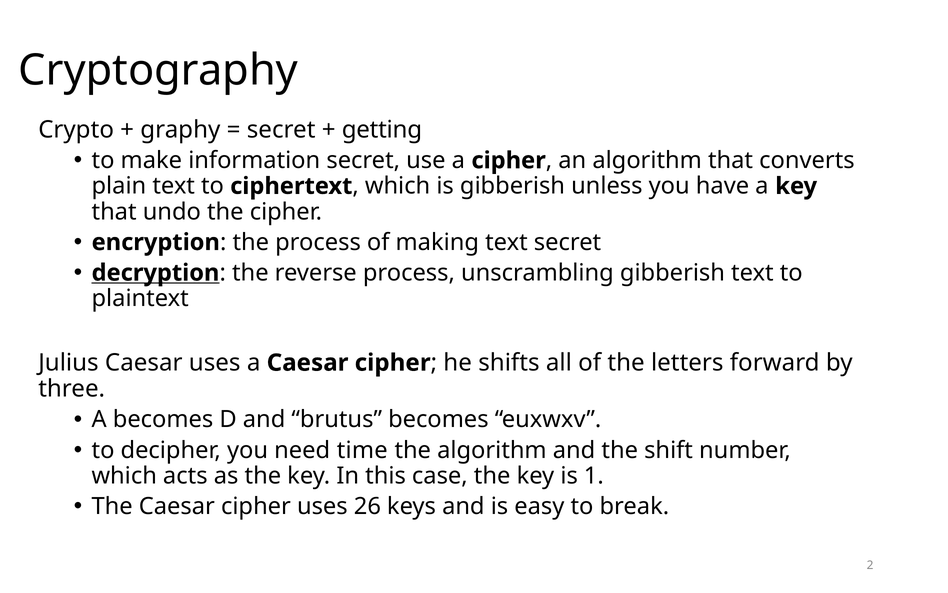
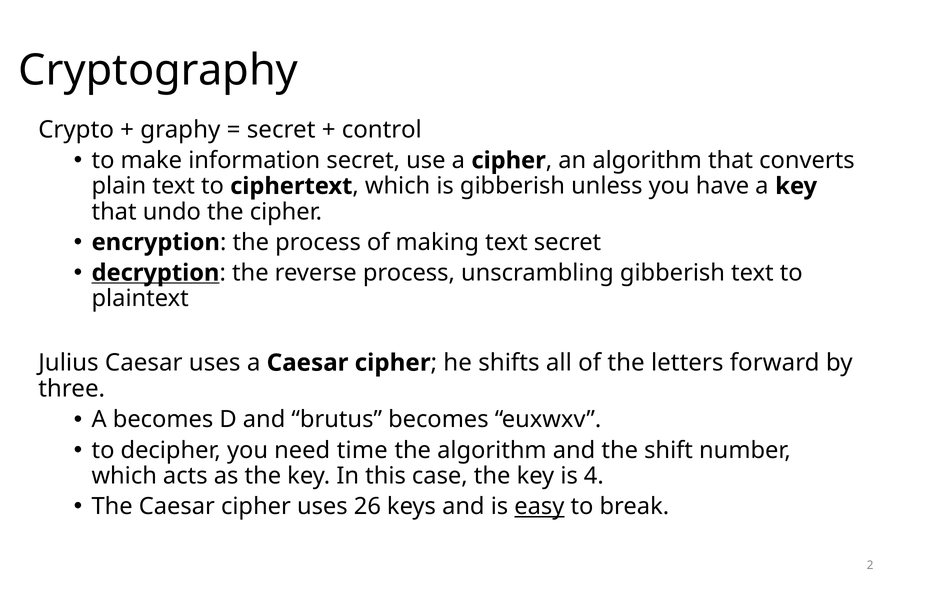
getting: getting -> control
1: 1 -> 4
easy underline: none -> present
